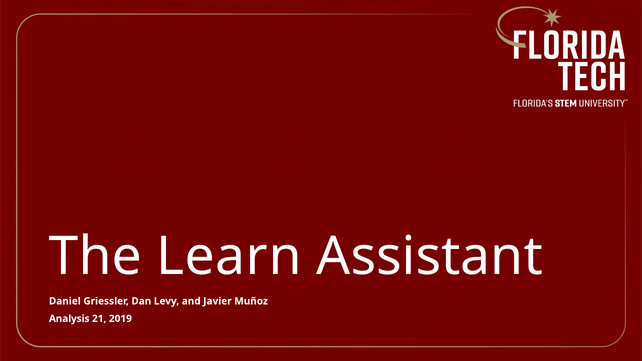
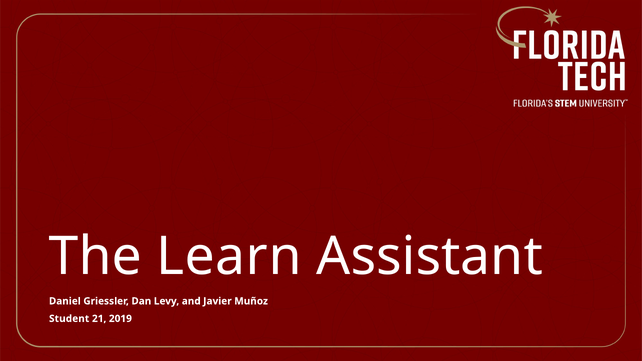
Analysis: Analysis -> Student
